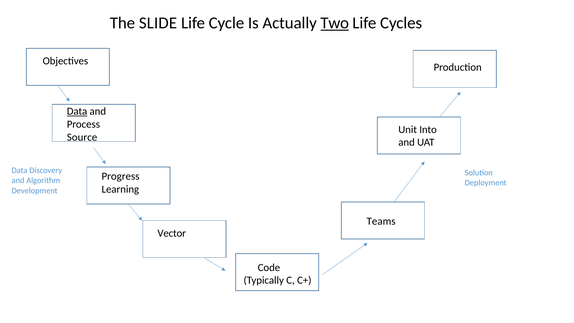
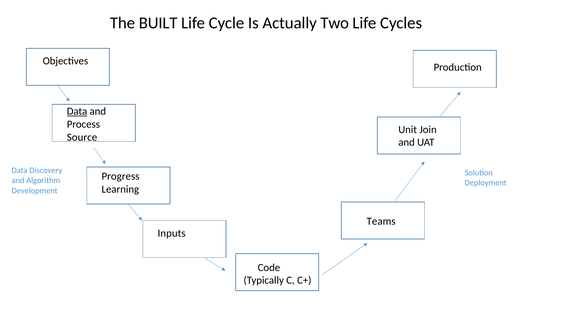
SLIDE: SLIDE -> BUILT
Two underline: present -> none
Into: Into -> Join
Vector: Vector -> Inputs
